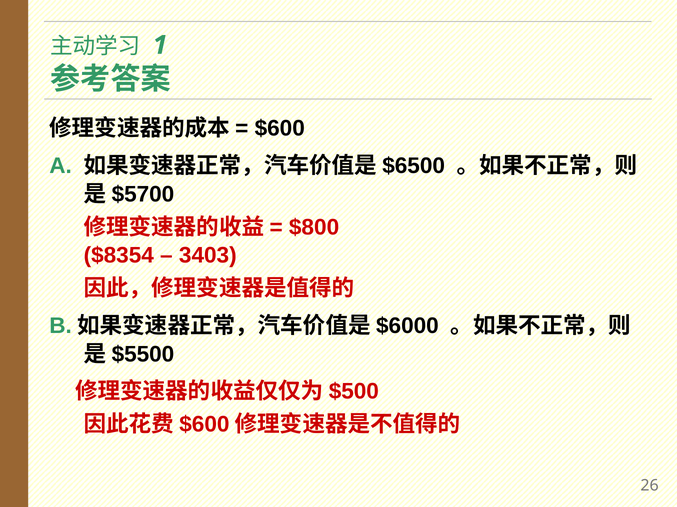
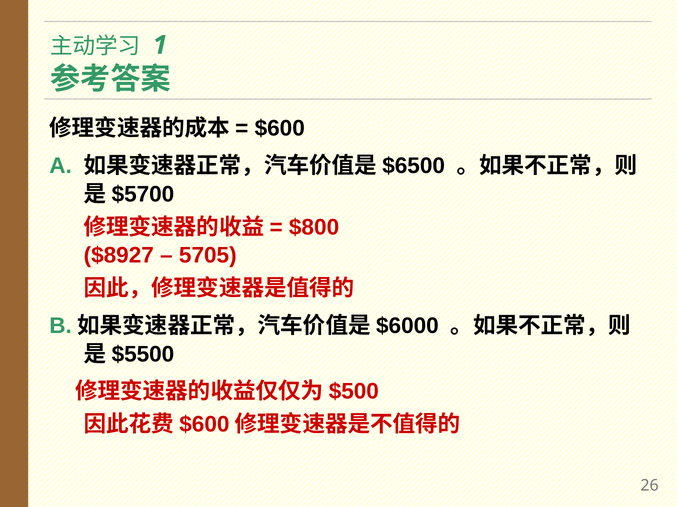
$8354: $8354 -> $8927
3403: 3403 -> 5705
